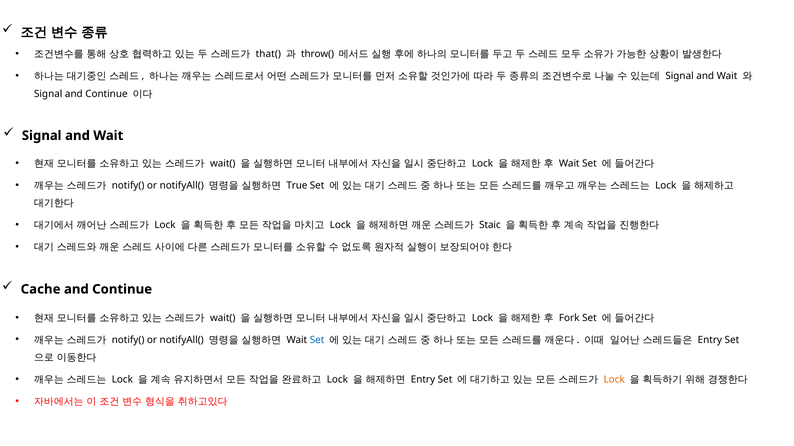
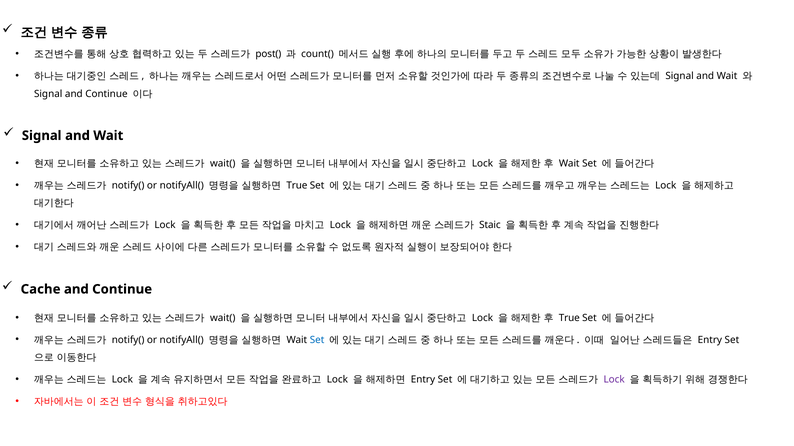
that(: that( -> post(
throw(: throw( -> count(
Fork at (569, 318): Fork -> True
Lock at (614, 380) colour: orange -> purple
